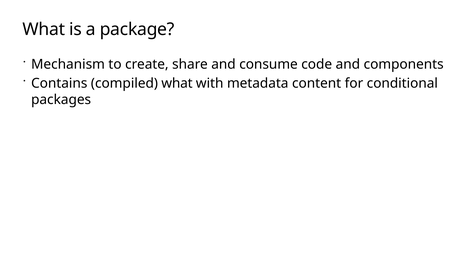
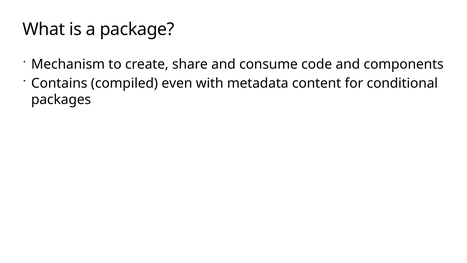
compiled what: what -> even
